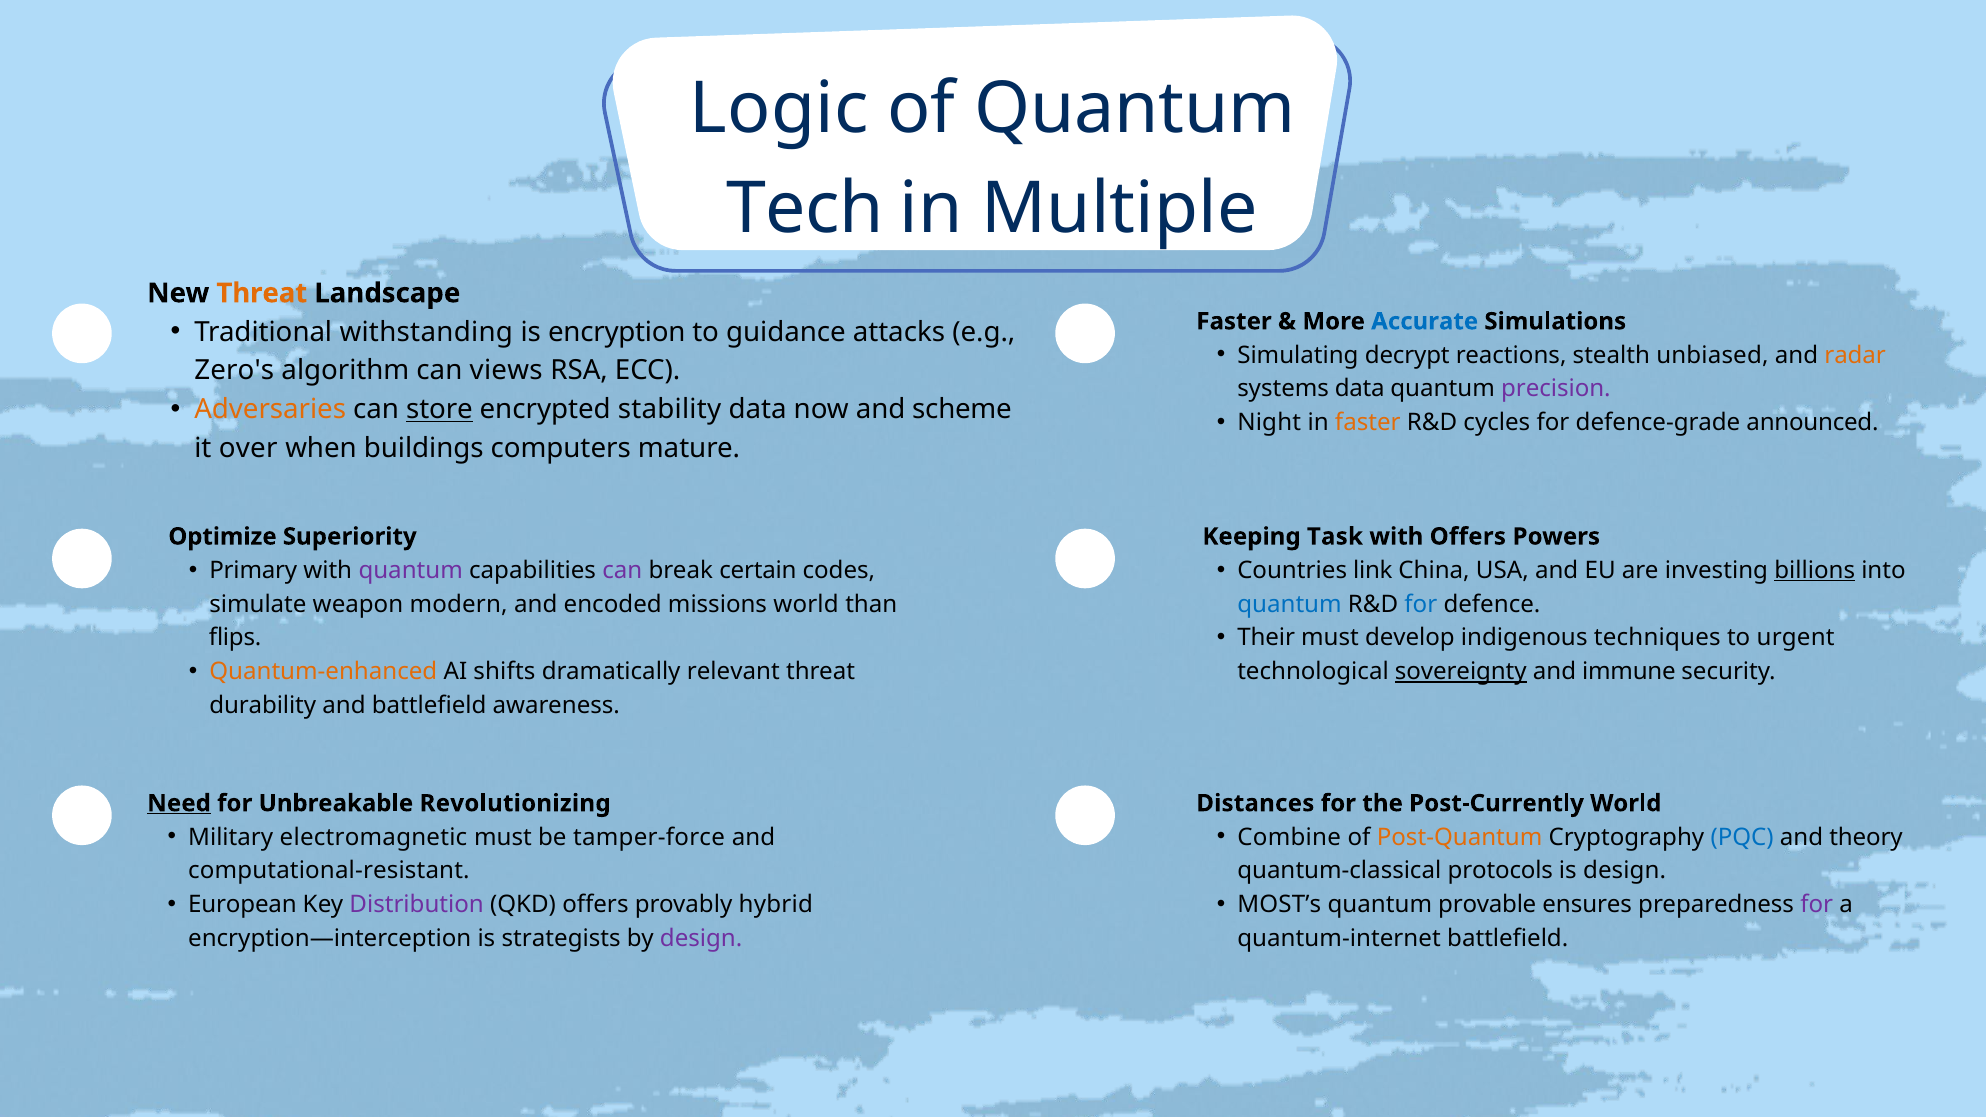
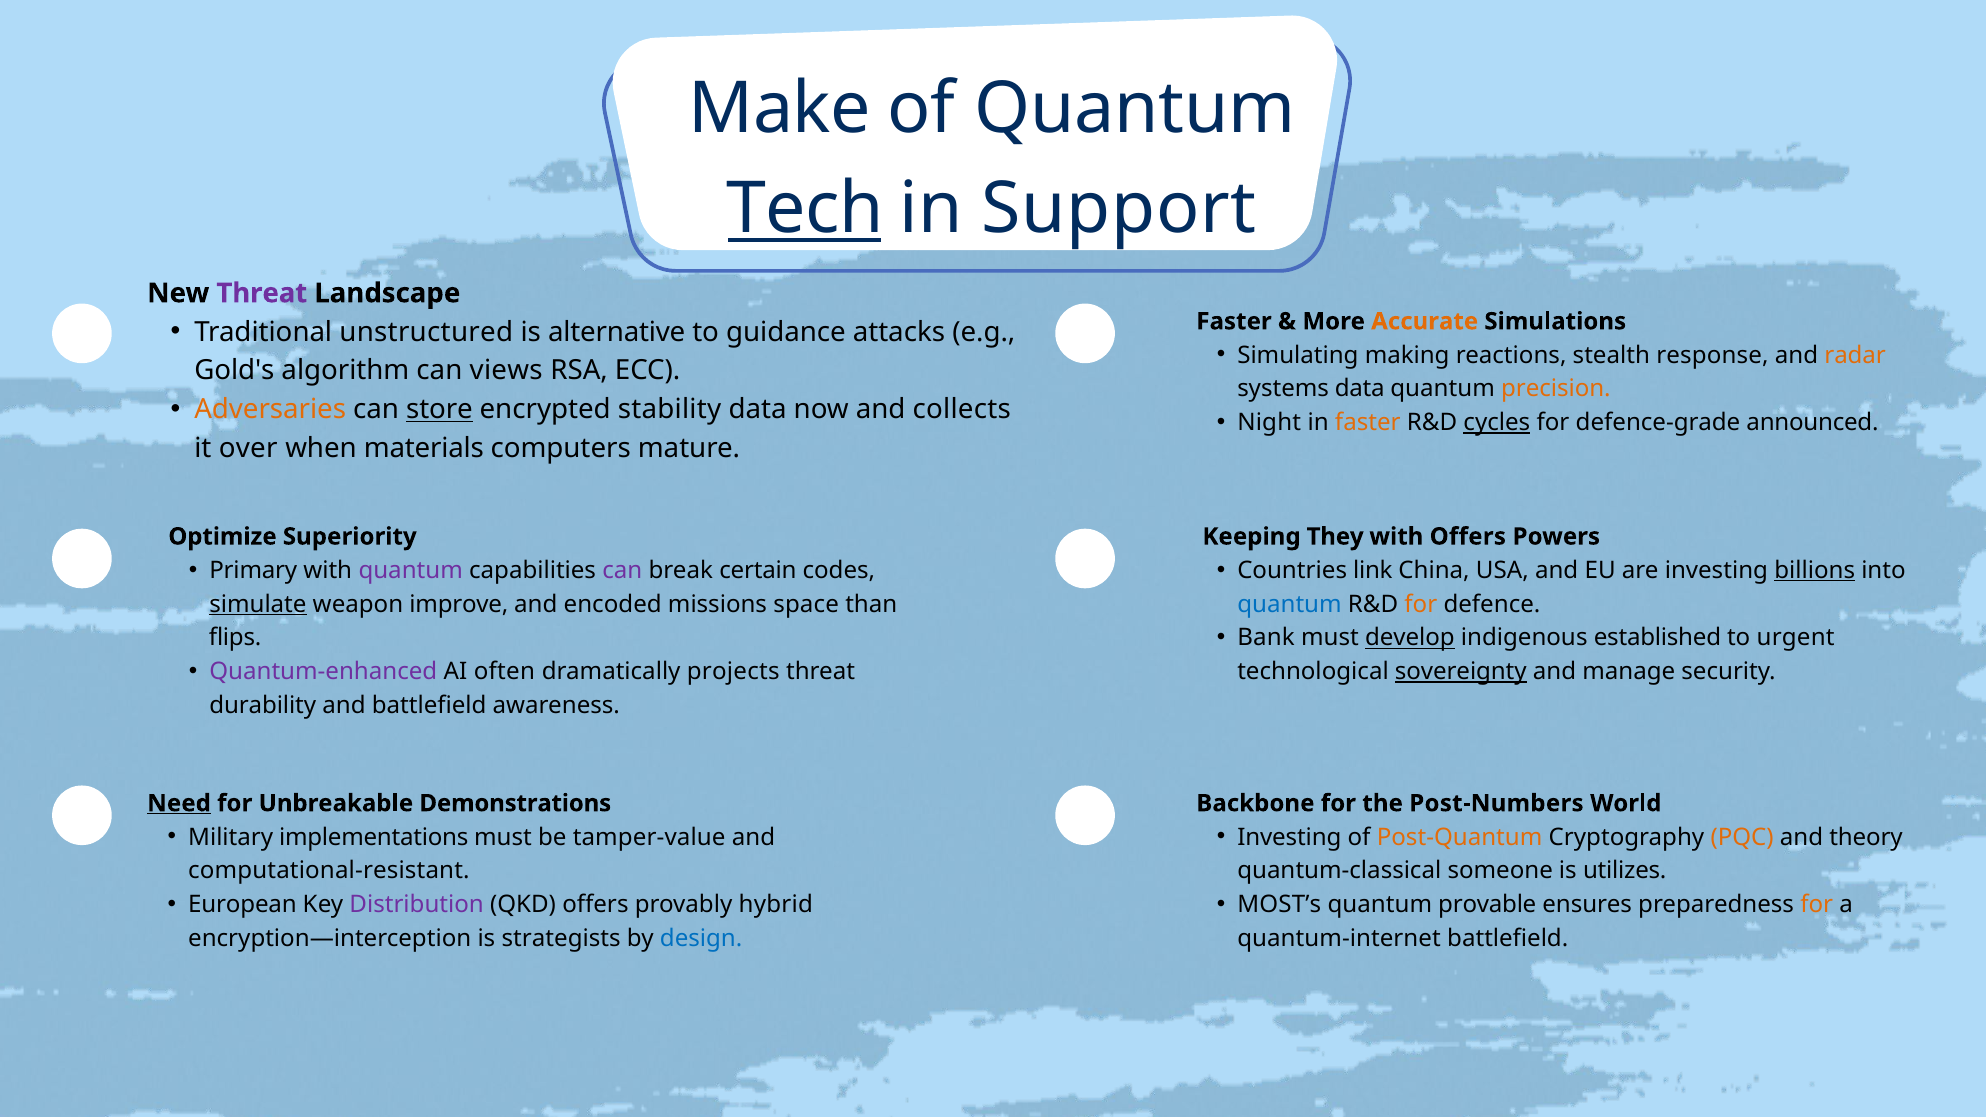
Logic: Logic -> Make
Tech underline: none -> present
Multiple: Multiple -> Support
Threat at (262, 293) colour: orange -> purple
Accurate colour: blue -> orange
withstanding: withstanding -> unstructured
encryption: encryption -> alternative
decrypt: decrypt -> making
unbiased: unbiased -> response
Zero's: Zero's -> Gold's
precision colour: purple -> orange
scheme: scheme -> collects
cycles underline: none -> present
buildings: buildings -> materials
Task: Task -> They
simulate underline: none -> present
modern: modern -> improve
missions world: world -> space
for at (1421, 604) colour: blue -> orange
Their: Their -> Bank
develop underline: none -> present
techniques: techniques -> established
Quantum-enhanced colour: orange -> purple
shifts: shifts -> often
relevant: relevant -> projects
immune: immune -> manage
Revolutionizing: Revolutionizing -> Demonstrations
Distances: Distances -> Backbone
Post-Currently: Post-Currently -> Post-Numbers
electromagnetic: electromagnetic -> implementations
tamper-force: tamper-force -> tamper-value
Combine at (1289, 837): Combine -> Investing
PQC colour: blue -> orange
protocols: protocols -> someone
is design: design -> utilizes
for at (1817, 905) colour: purple -> orange
design at (701, 939) colour: purple -> blue
